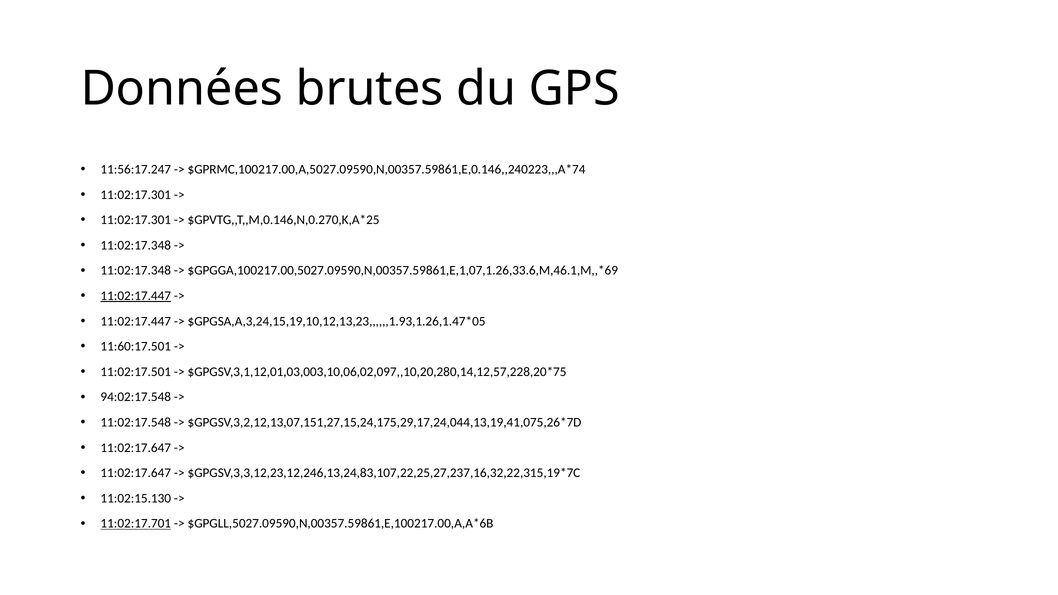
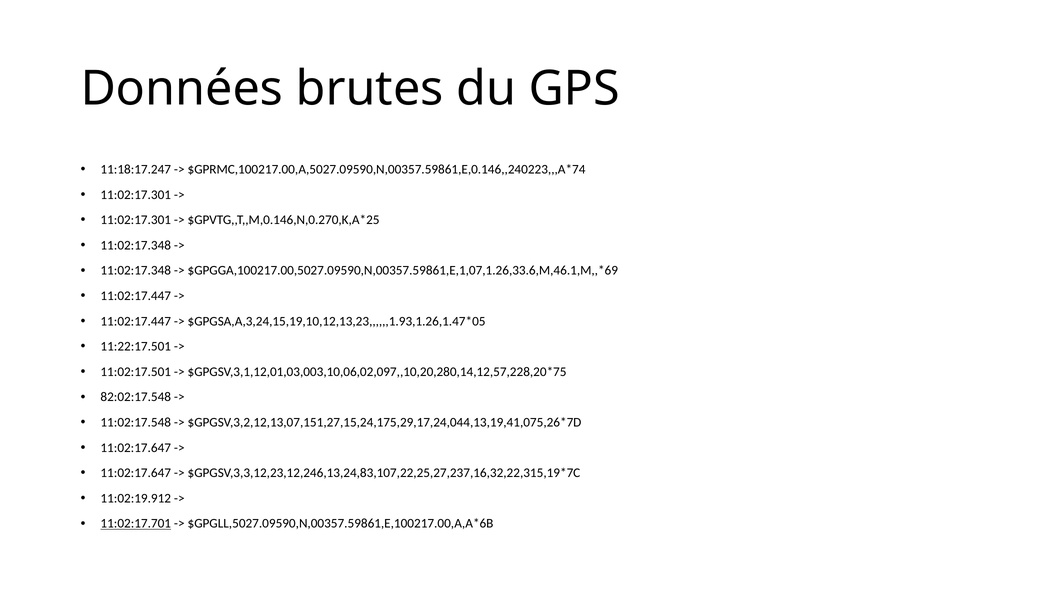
11:56:17.247: 11:56:17.247 -> 11:18:17.247
11:02:17.447 at (136, 296) underline: present -> none
11:60:17.501: 11:60:17.501 -> 11:22:17.501
94:02:17.548: 94:02:17.548 -> 82:02:17.548
11:02:15.130: 11:02:15.130 -> 11:02:19.912
